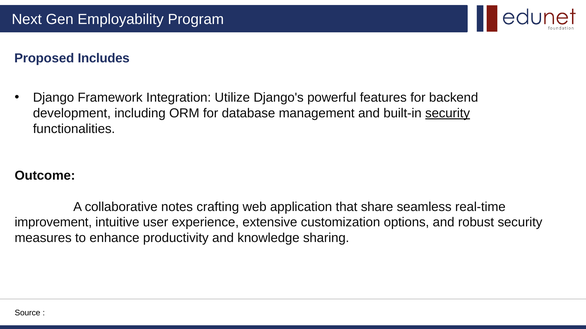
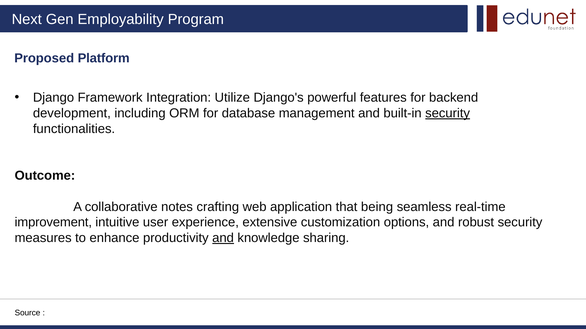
Includes: Includes -> Platform
share: share -> being
and at (223, 238) underline: none -> present
